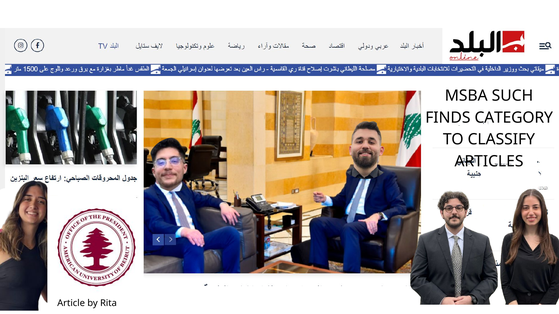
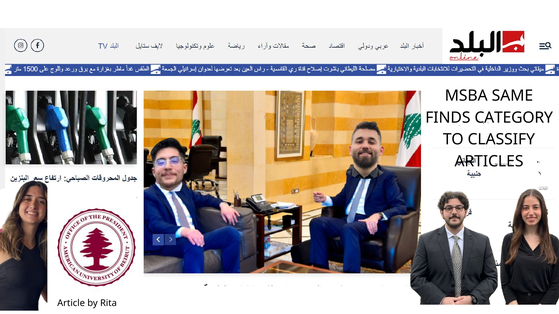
SUCH: SUCH -> SAME
